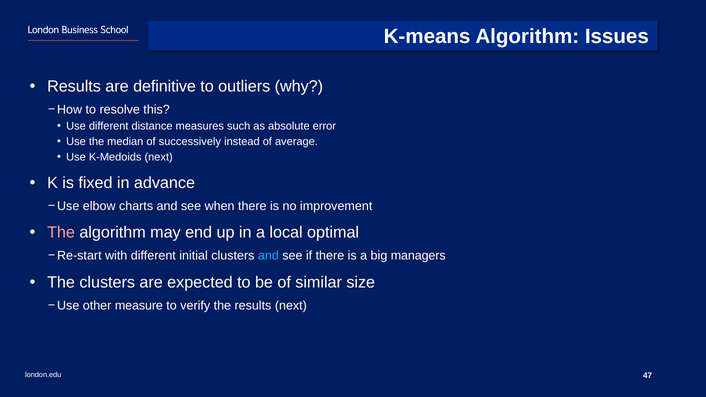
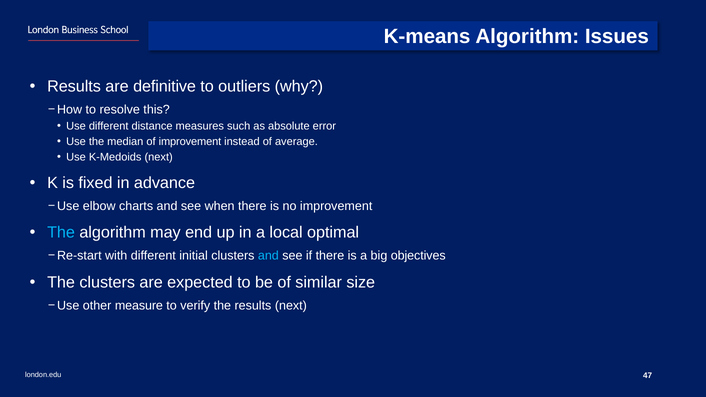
of successively: successively -> improvement
The at (61, 233) colour: pink -> light blue
managers: managers -> objectives
